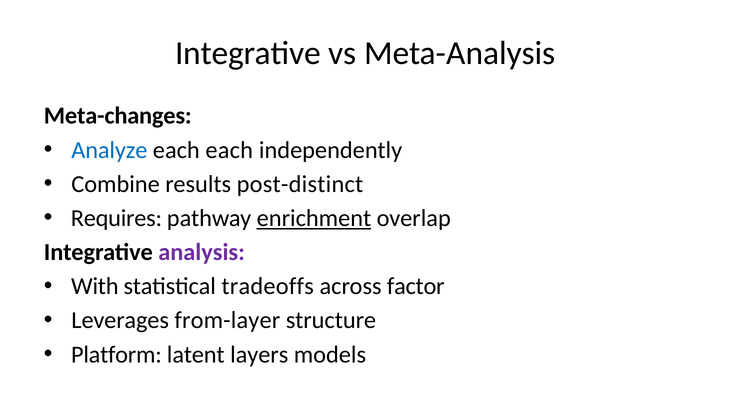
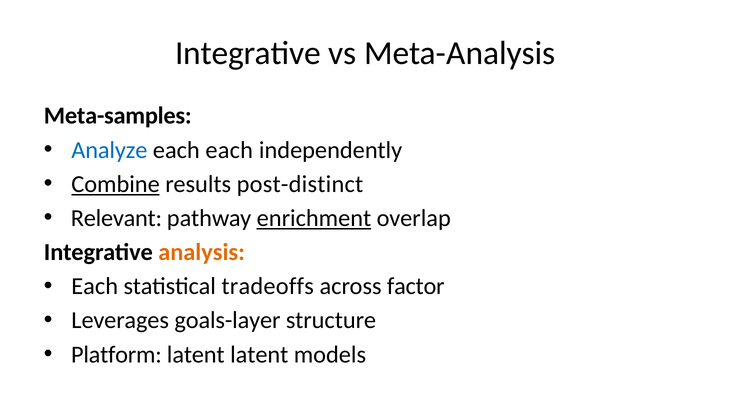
Meta-changes: Meta-changes -> Meta-samples
Combine underline: none -> present
Requires: Requires -> Relevant
analysis colour: purple -> orange
With at (95, 286): With -> Each
from-layer: from-layer -> goals-layer
latent layers: layers -> latent
